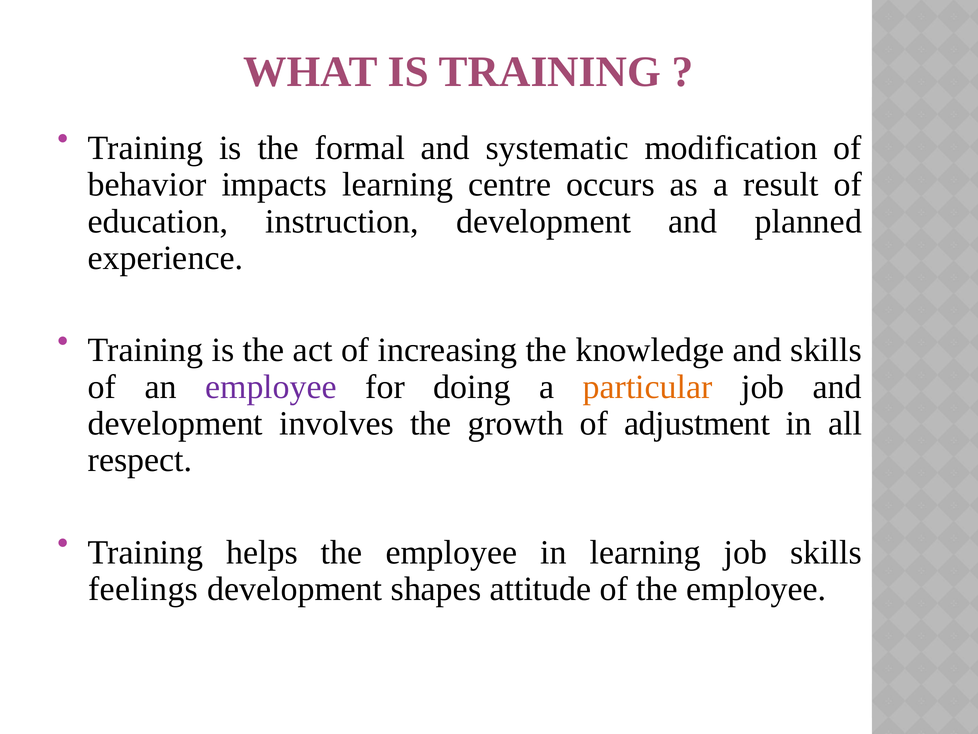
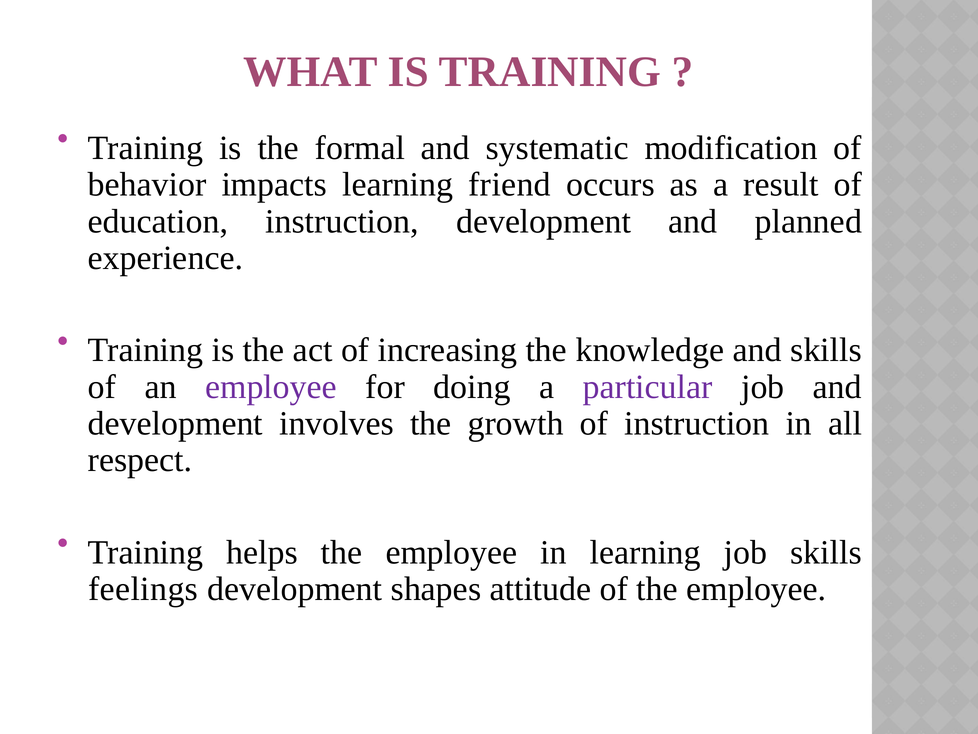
centre: centre -> friend
particular colour: orange -> purple
of adjustment: adjustment -> instruction
